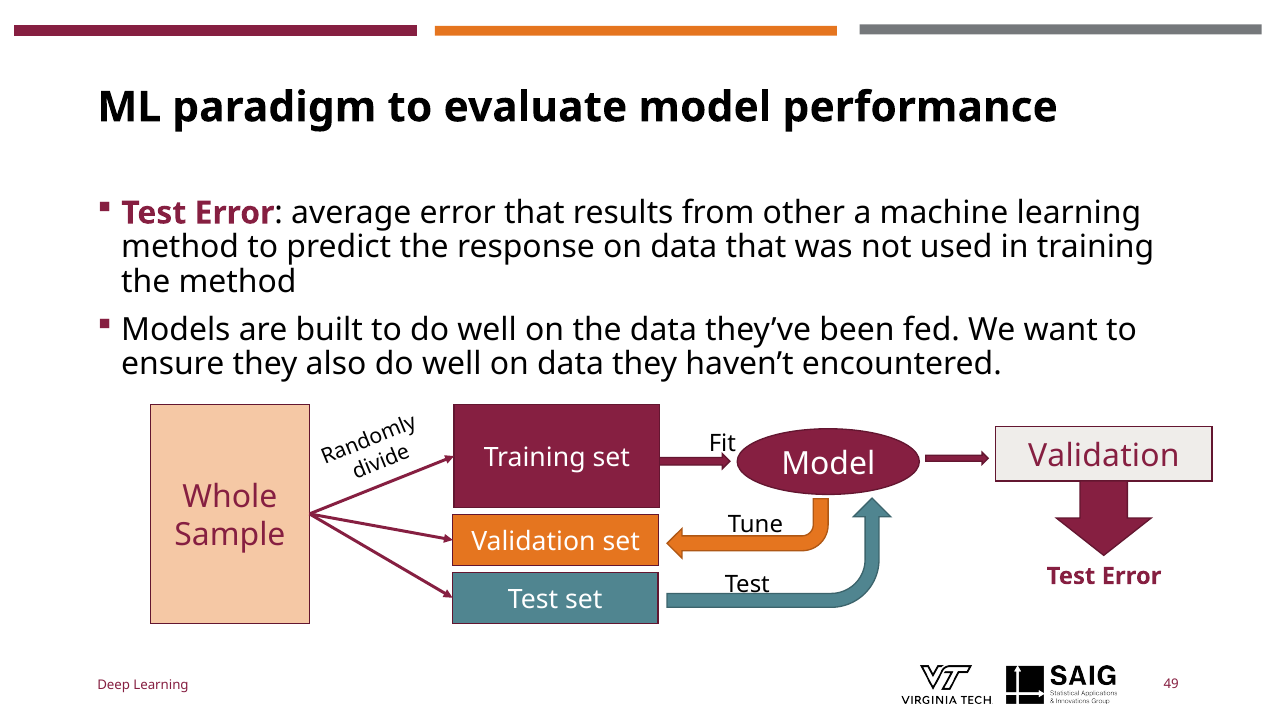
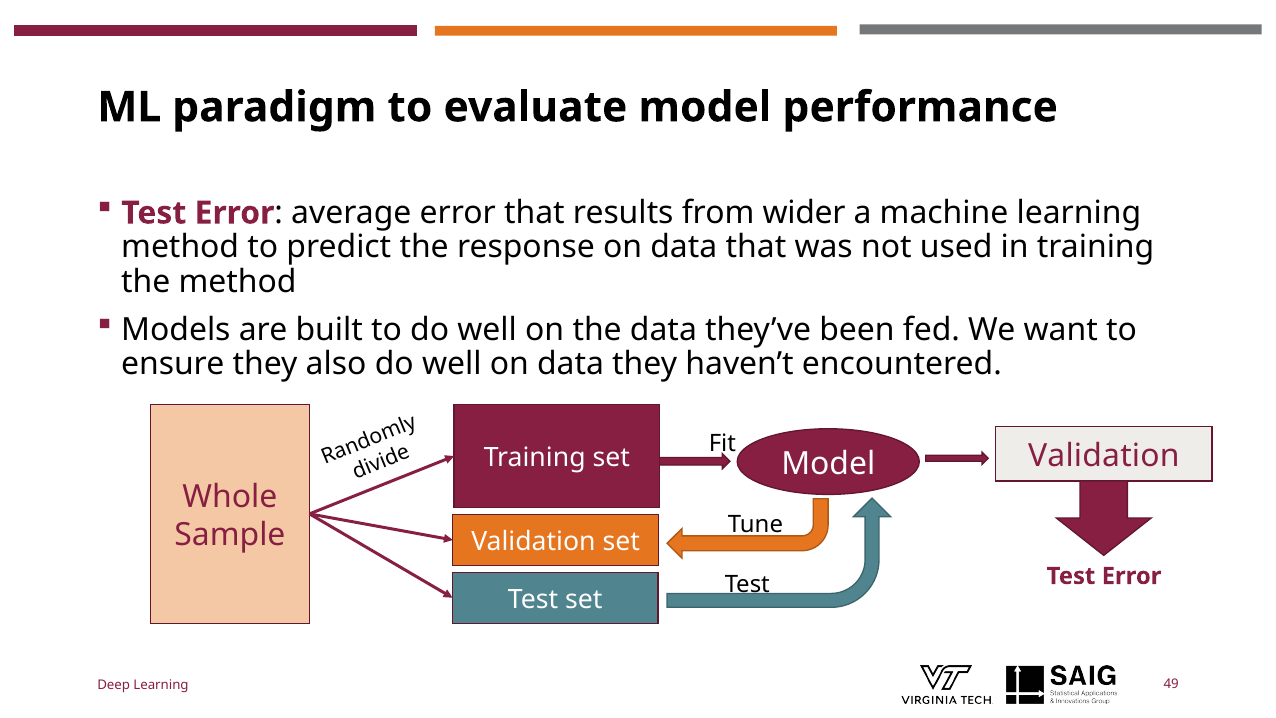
other: other -> wider
